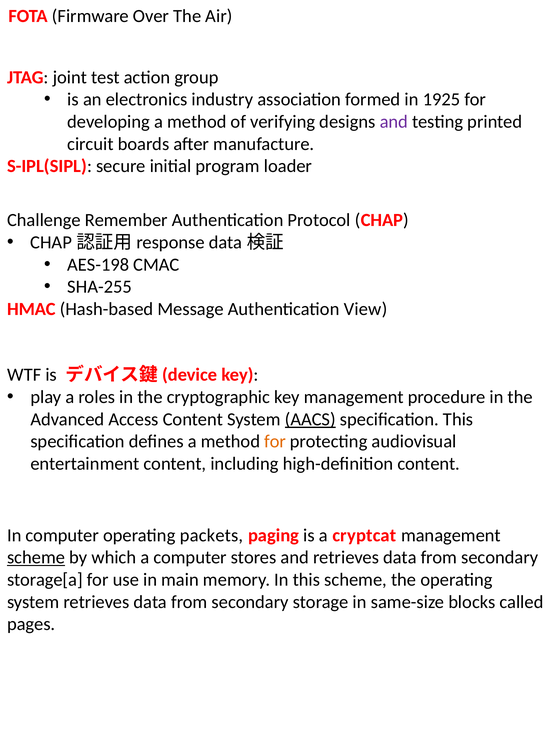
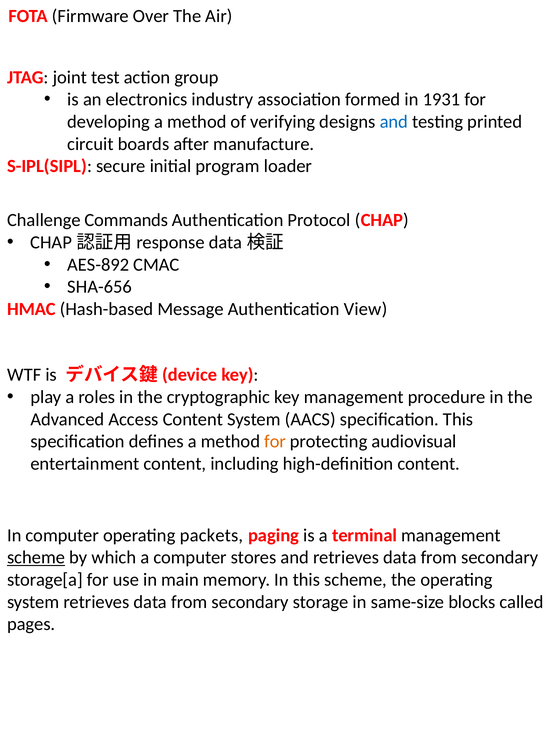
1925: 1925 -> 1931
and at (394, 122) colour: purple -> blue
Remember: Remember -> Commands
AES-198: AES-198 -> AES-892
SHA-255: SHA-255 -> SHA-656
AACS underline: present -> none
cryptcat: cryptcat -> terminal
